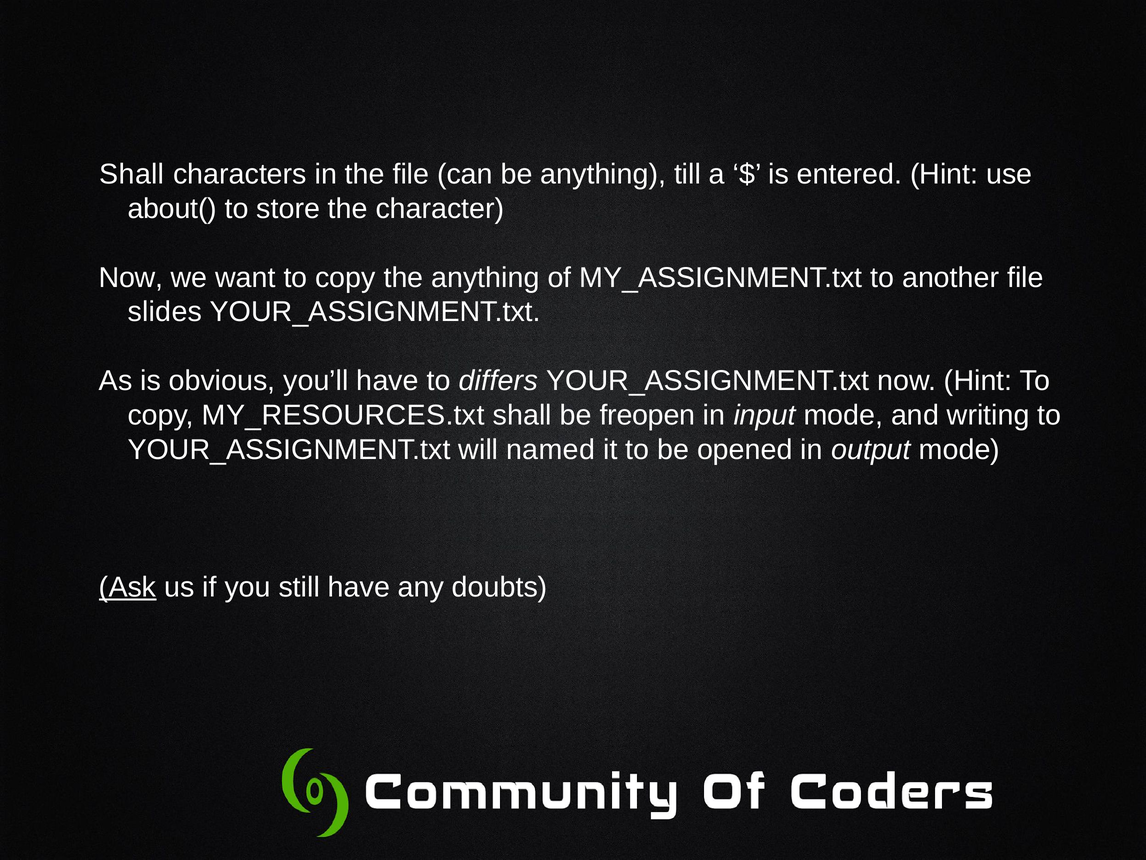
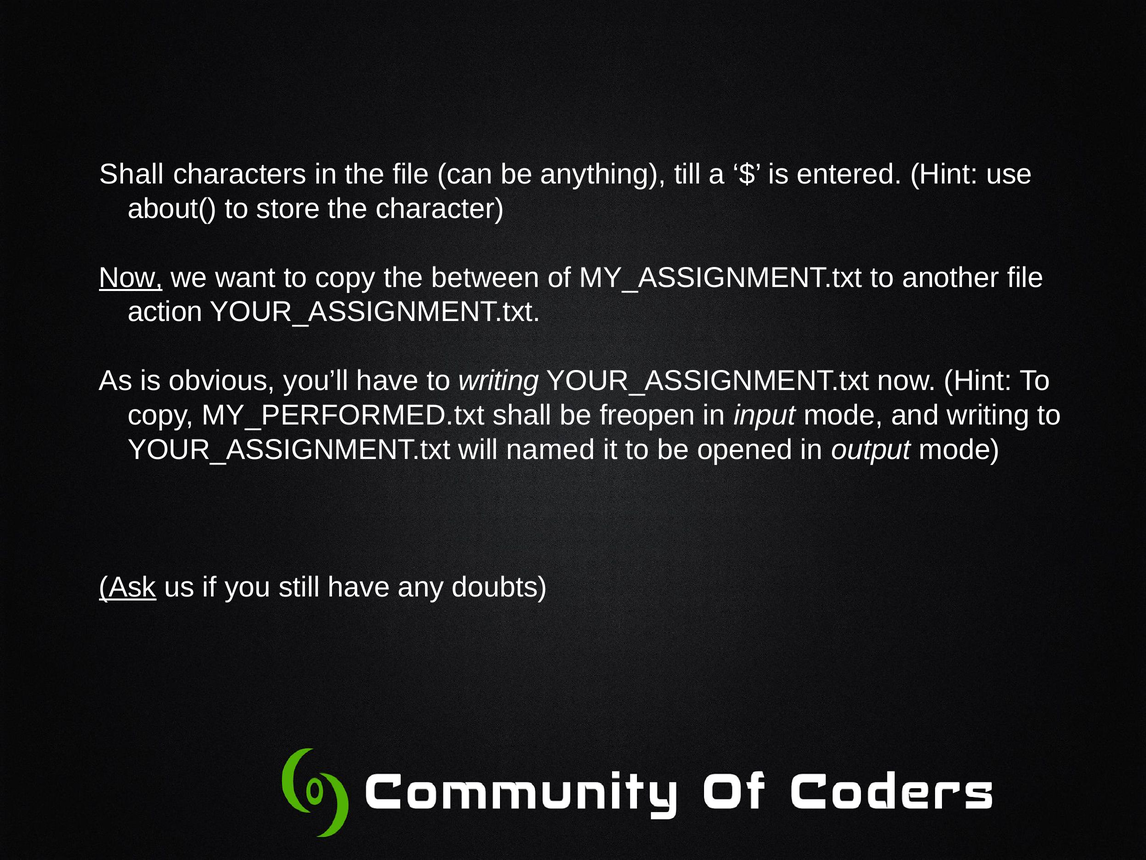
Now at (131, 277) underline: none -> present
the anything: anything -> between
slides: slides -> action
to differs: differs -> writing
MY_RESOURCES.txt: MY_RESOURCES.txt -> MY_PERFORMED.txt
